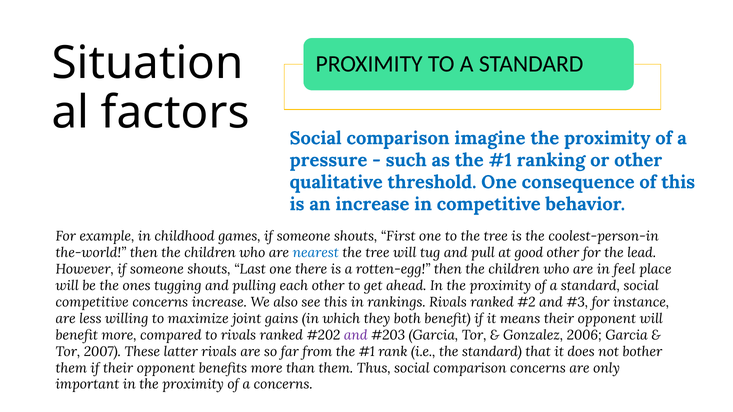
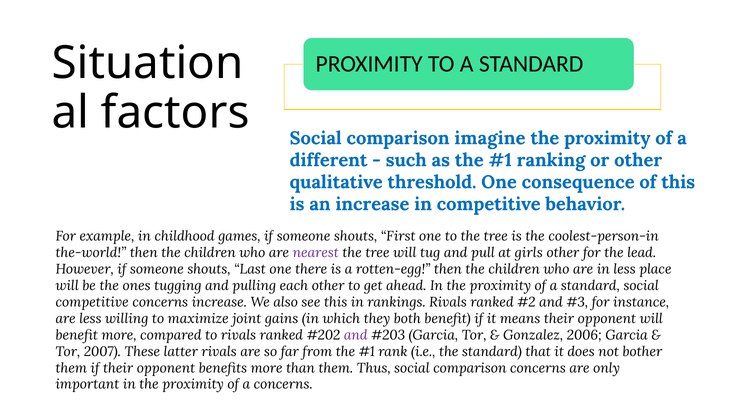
pressure: pressure -> different
nearest colour: blue -> purple
good: good -> girls
in feel: feel -> less
